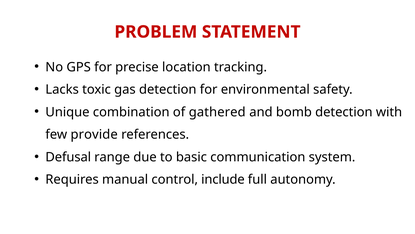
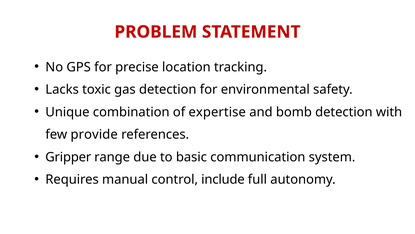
gathered: gathered -> expertise
Defusal: Defusal -> Gripper
